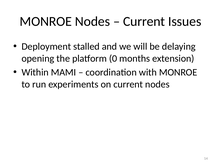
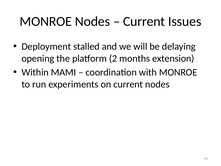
0: 0 -> 2
